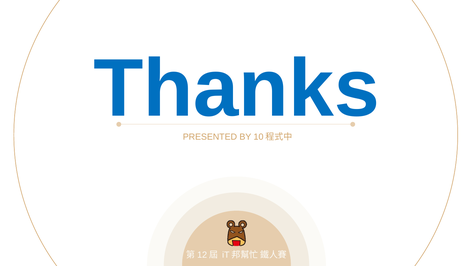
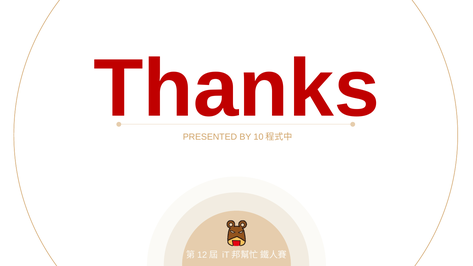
Thanks colour: blue -> red
